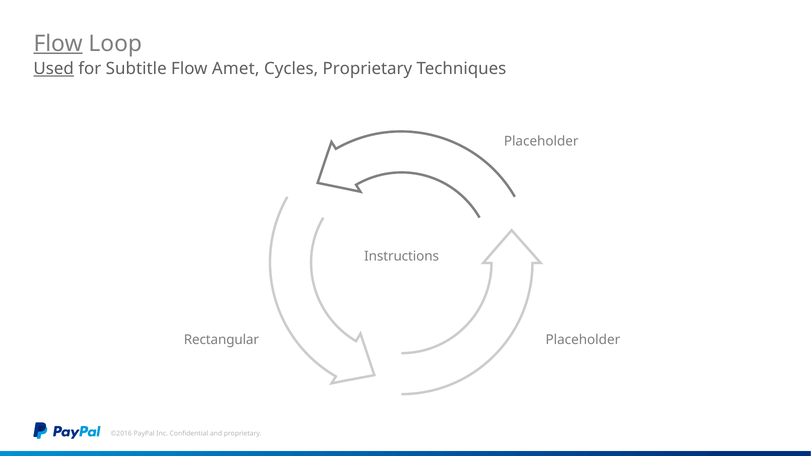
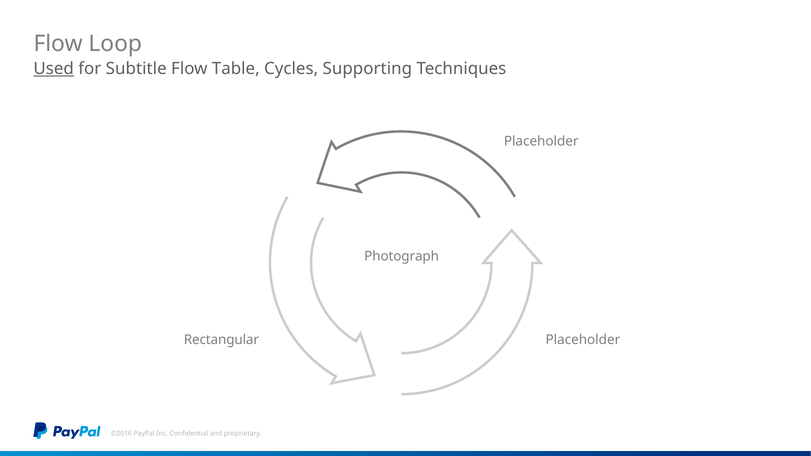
Flow at (58, 44) underline: present -> none
Amet: Amet -> Table
Cycles Proprietary: Proprietary -> Supporting
Instructions: Instructions -> Photograph
